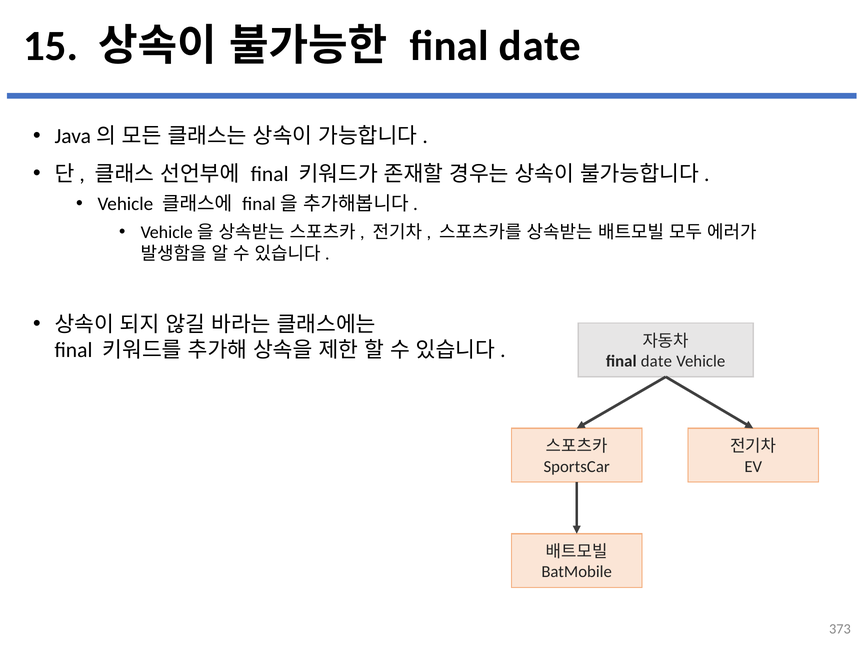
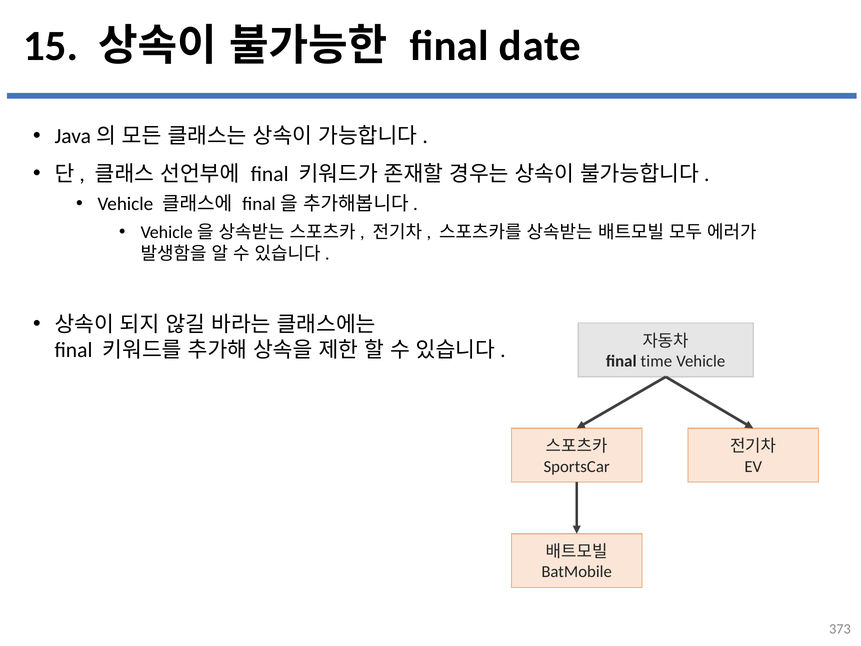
date at (656, 361): date -> time
